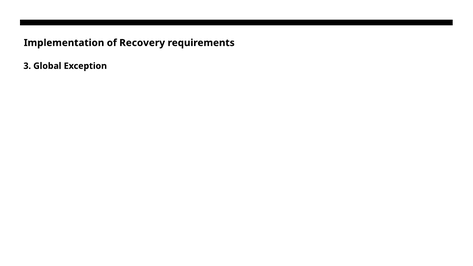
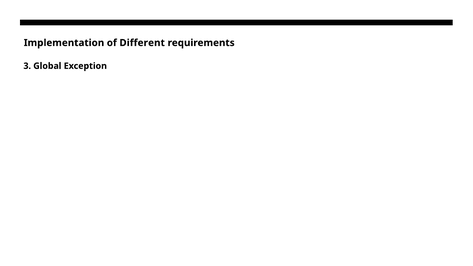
Recovery: Recovery -> Different
